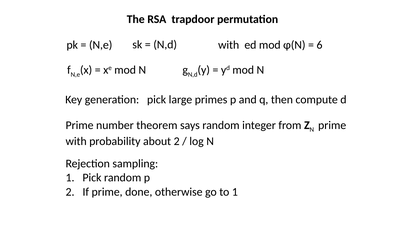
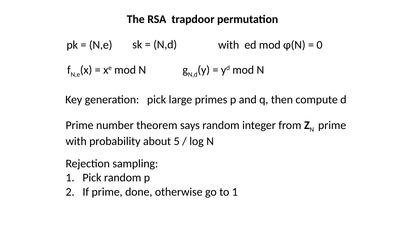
6: 6 -> 0
about 2: 2 -> 5
